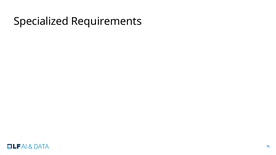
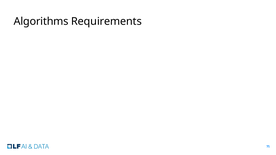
Specialized: Specialized -> Algorithms
